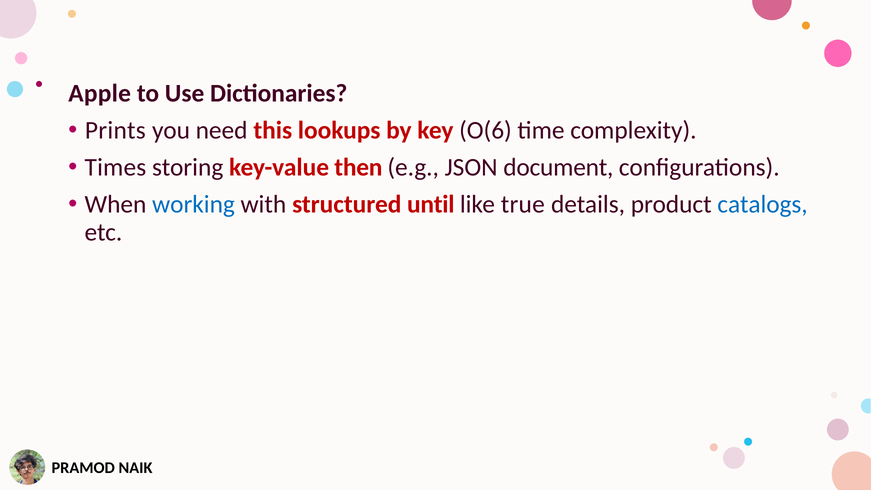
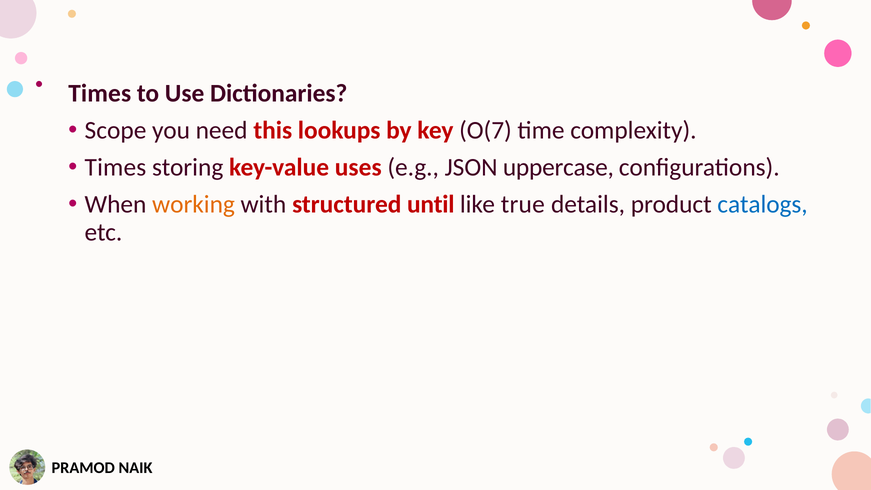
Apple at (100, 93): Apple -> Times
Prints: Prints -> Scope
O(6: O(6 -> O(7
then: then -> uses
document: document -> uppercase
working colour: blue -> orange
